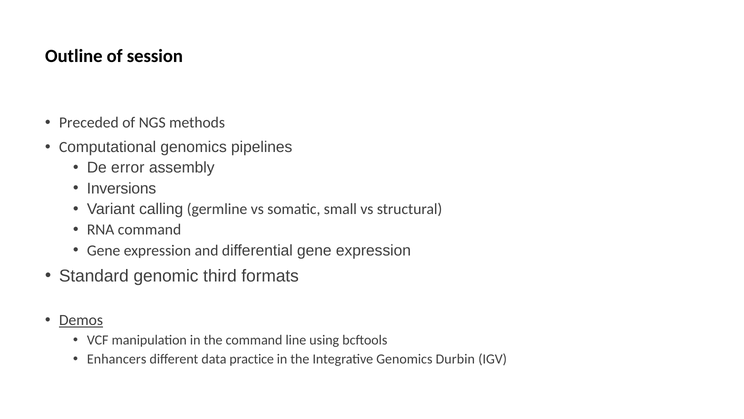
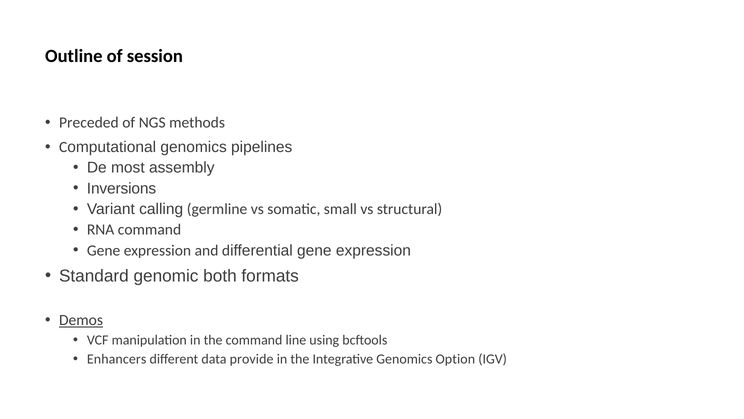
error: error -> most
third: third -> both
practice: practice -> provide
Durbin: Durbin -> Option
